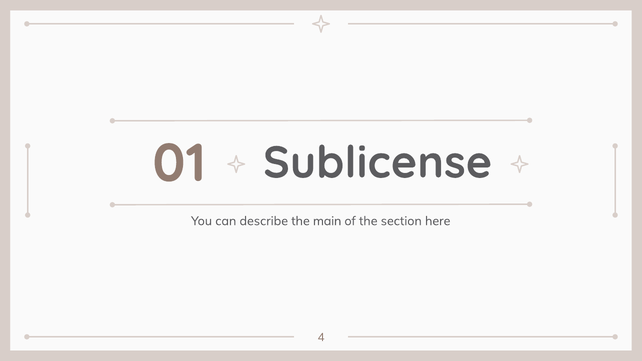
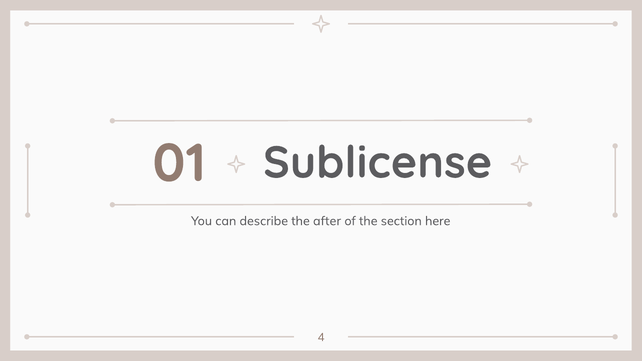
main: main -> after
